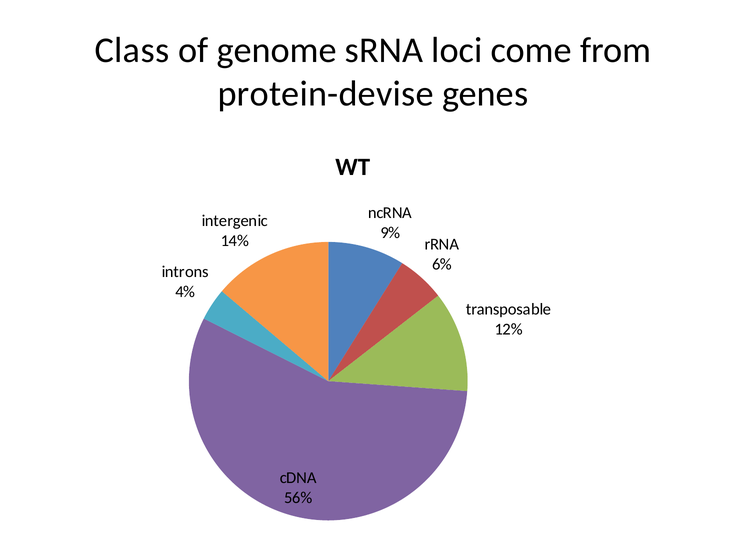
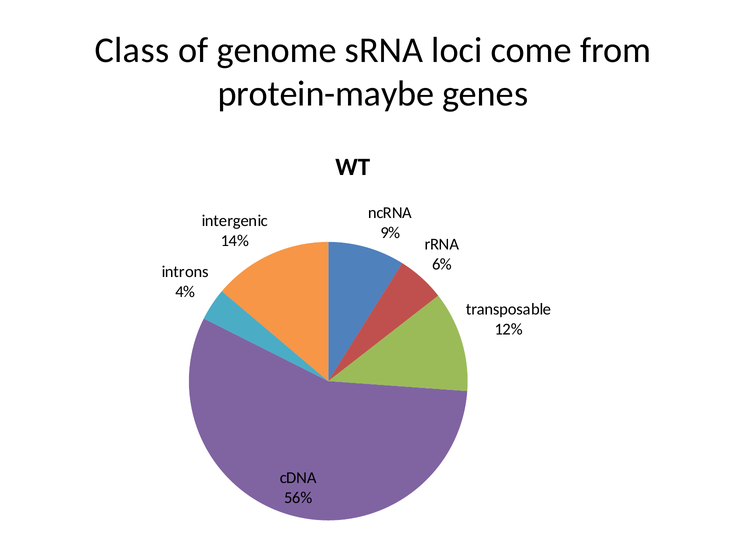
protein-devise: protein-devise -> protein-maybe
